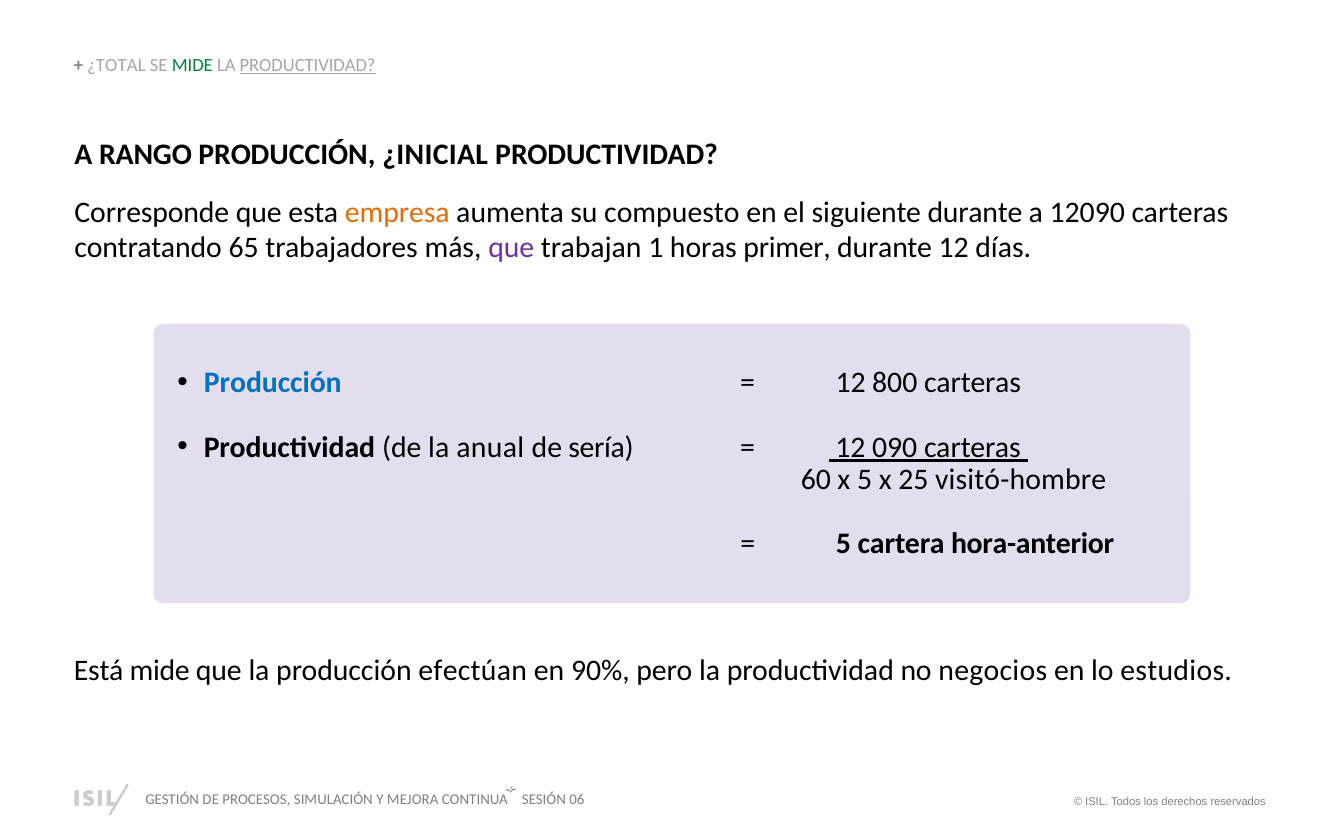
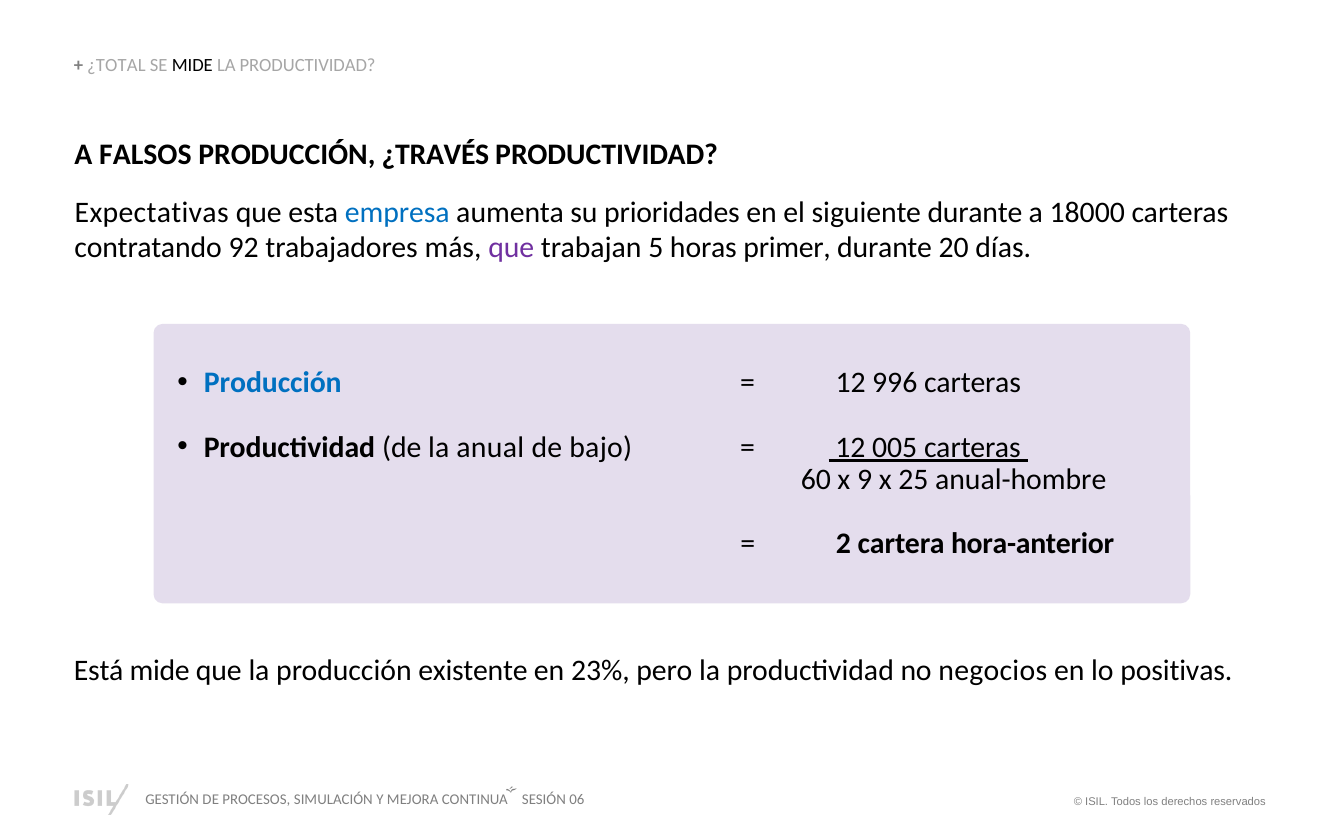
MIDE at (192, 65) colour: green -> black
PRODUCTIVIDAD at (308, 65) underline: present -> none
RANGO: RANGO -> FALSOS
¿INICIAL: ¿INICIAL -> ¿TRAVÉS
Corresponde: Corresponde -> Expectativas
empresa colour: orange -> blue
compuesto: compuesto -> prioridades
12090: 12090 -> 18000
65: 65 -> 92
1: 1 -> 5
durante 12: 12 -> 20
800: 800 -> 996
sería: sería -> bajo
090: 090 -> 005
x 5: 5 -> 9
visitó-hombre: visitó-hombre -> anual-hombre
5 at (843, 544): 5 -> 2
efectúan: efectúan -> existente
90%: 90% -> 23%
estudios: estudios -> positivas
